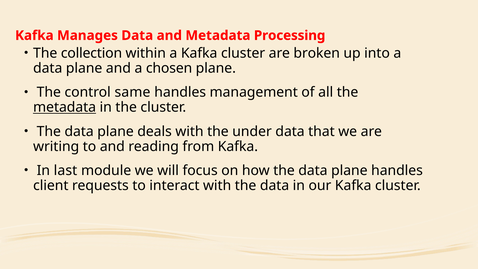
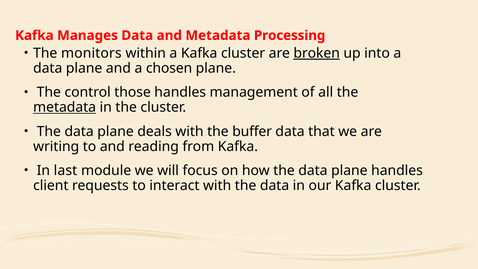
collection: collection -> monitors
broken underline: none -> present
same: same -> those
under: under -> buffer
